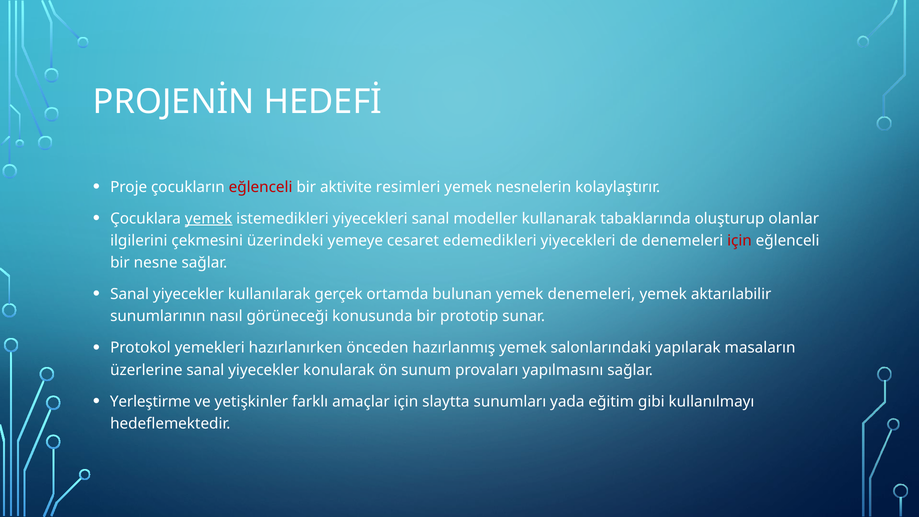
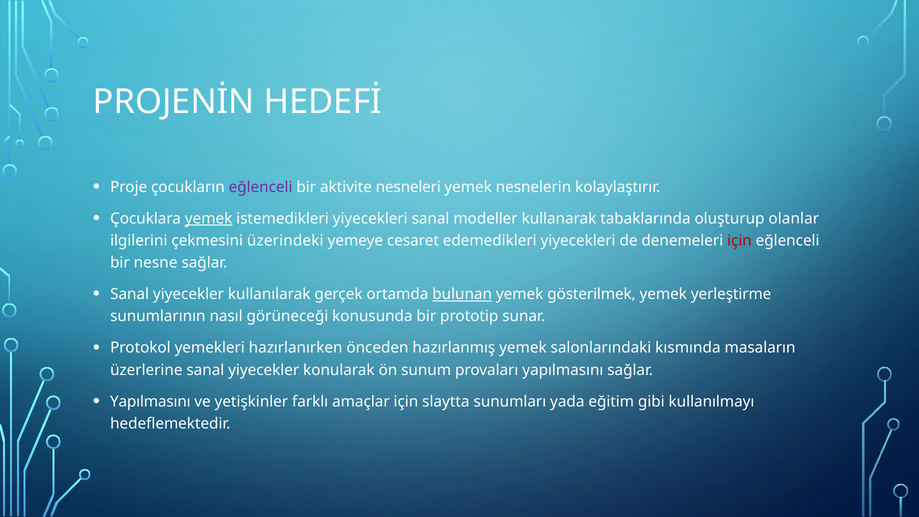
eğlenceli at (261, 187) colour: red -> purple
resimleri: resimleri -> nesneleri
bulunan underline: none -> present
yemek denemeleri: denemeleri -> gösterilmek
aktarılabilir: aktarılabilir -> yerleştirme
yapılarak: yapılarak -> kısmında
Yerleştirme at (150, 402): Yerleştirme -> Yapılmasını
